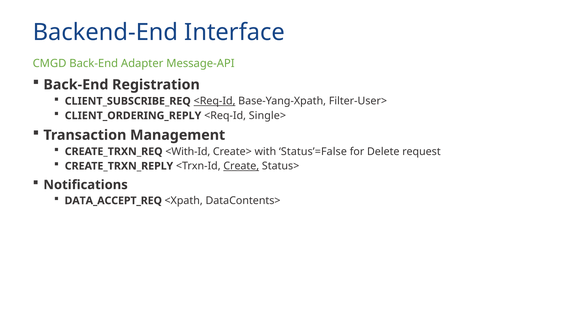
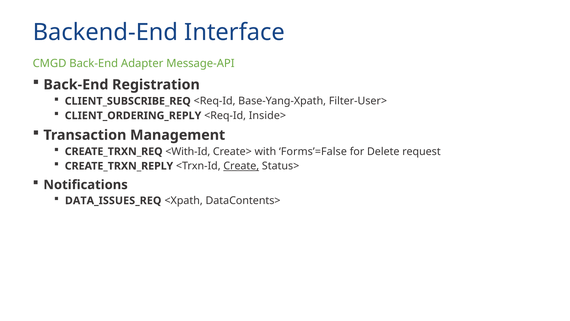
<Req-Id at (215, 101) underline: present -> none
Single>: Single> -> Inside>
Status’=False: Status’=False -> Forms’=False
DATA_ACCEPT_REQ: DATA_ACCEPT_REQ -> DATA_ISSUES_REQ
